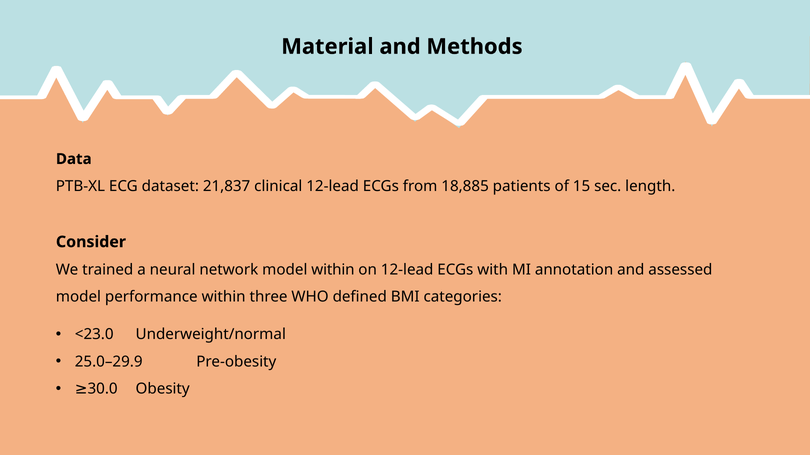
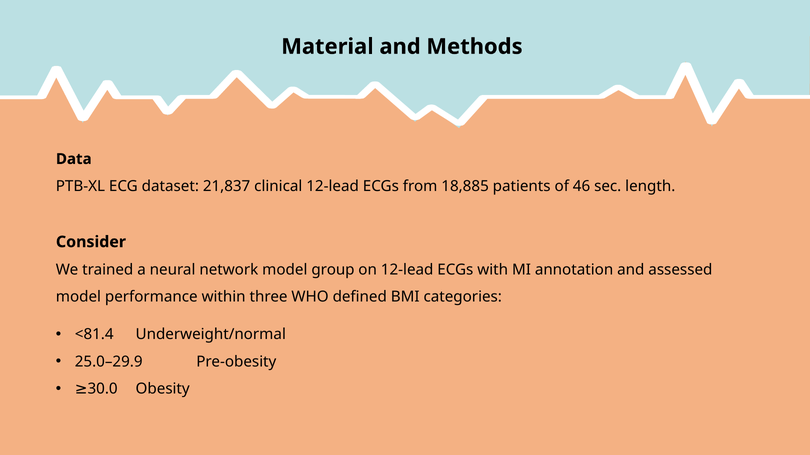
15: 15 -> 46
model within: within -> group
<23.0: <23.0 -> <81.4
